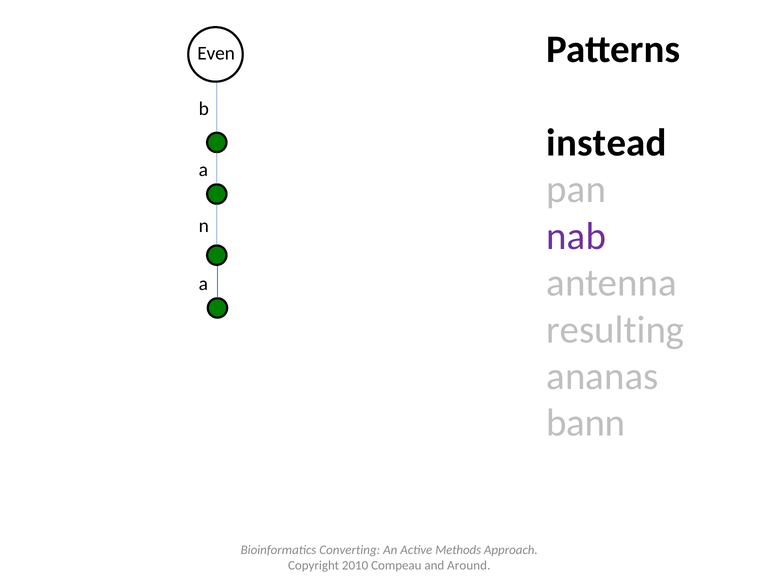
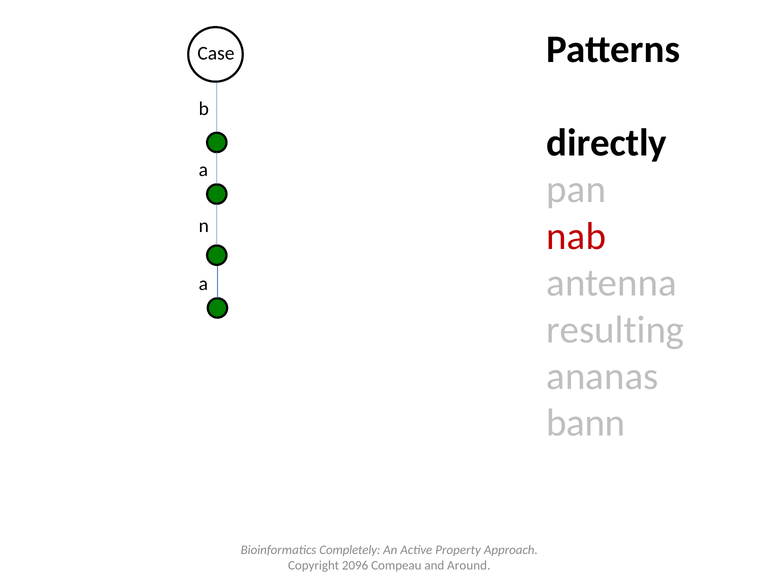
Even: Even -> Case
instead: instead -> directly
nab colour: purple -> red
Converting: Converting -> Completely
Methods: Methods -> Property
2010: 2010 -> 2096
